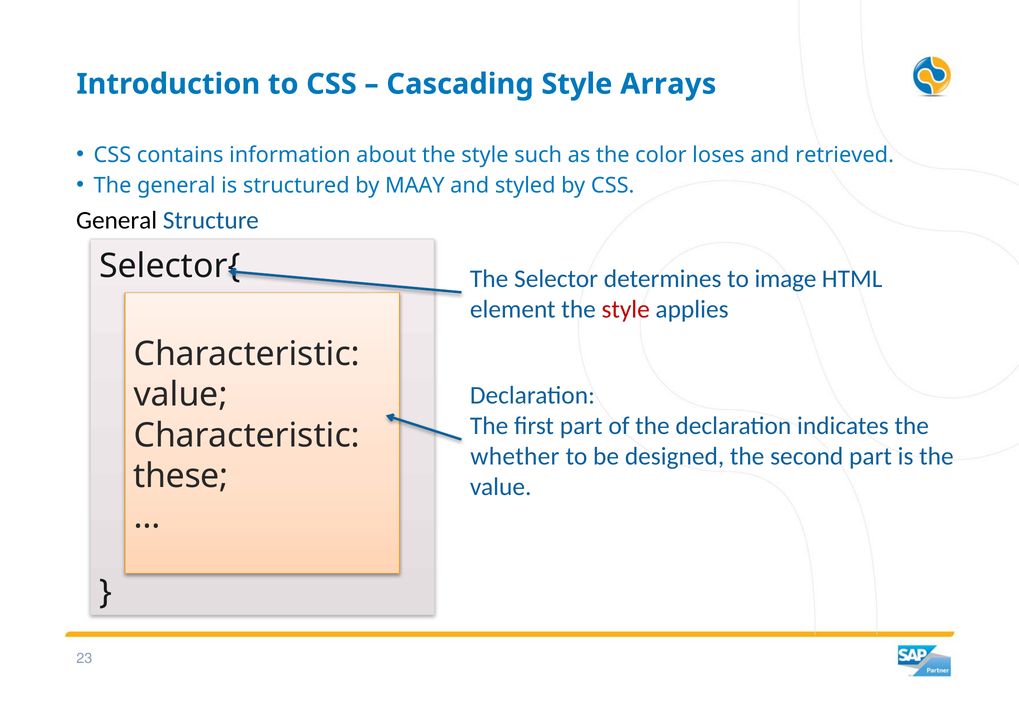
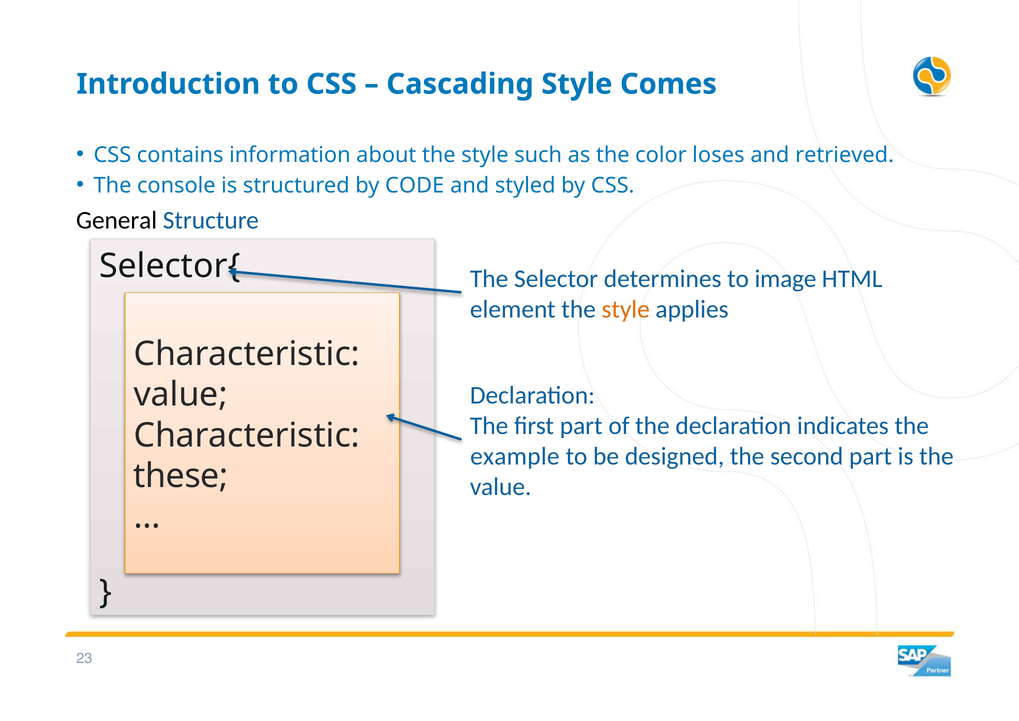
Arrays: Arrays -> Comes
The general: general -> console
MAAY: MAAY -> CODE
style at (626, 309) colour: red -> orange
whether: whether -> example
